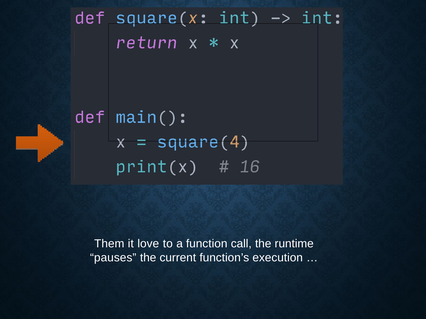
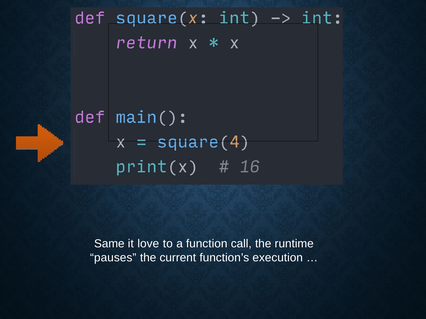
Them: Them -> Same
